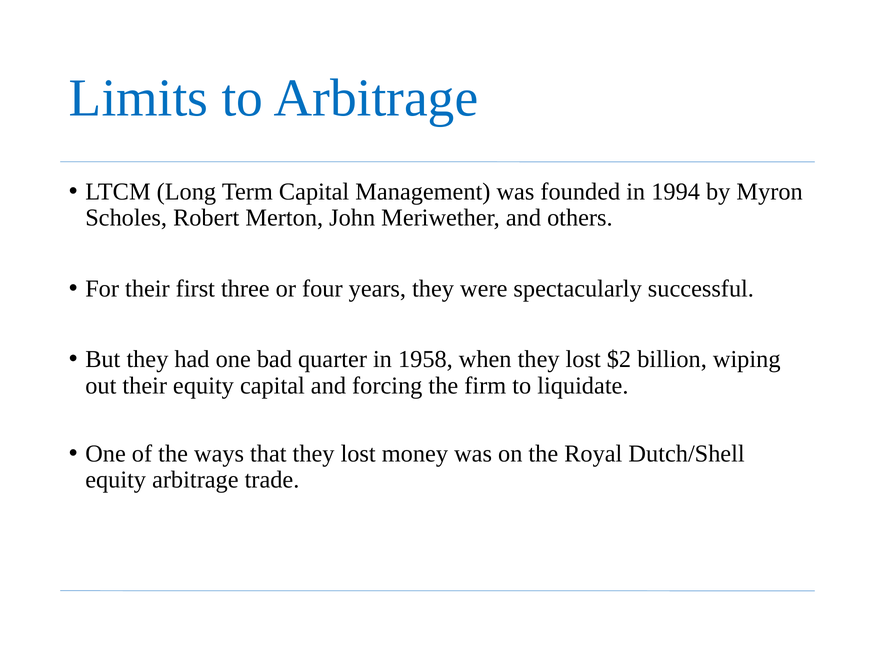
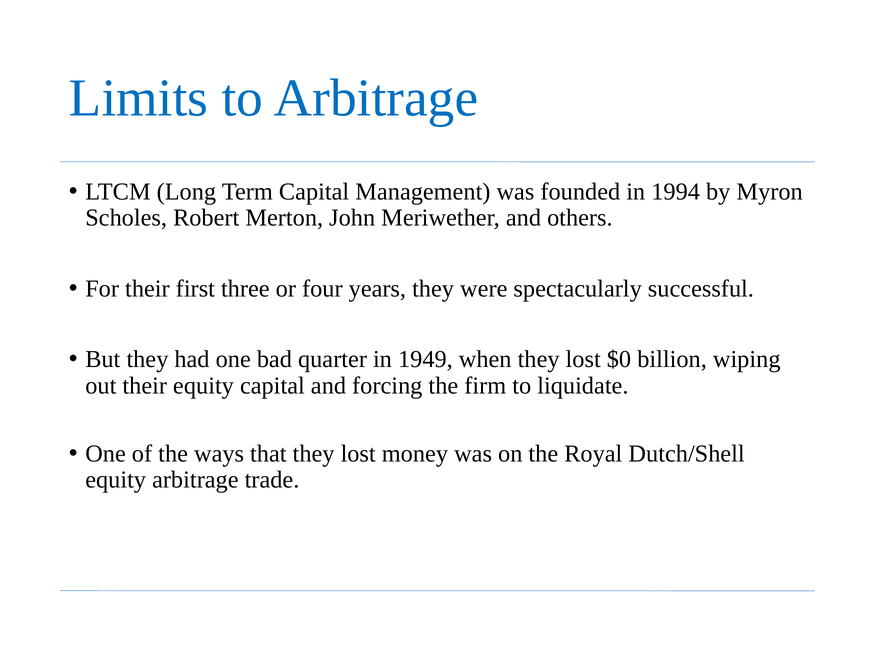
1958: 1958 -> 1949
$2: $2 -> $0
